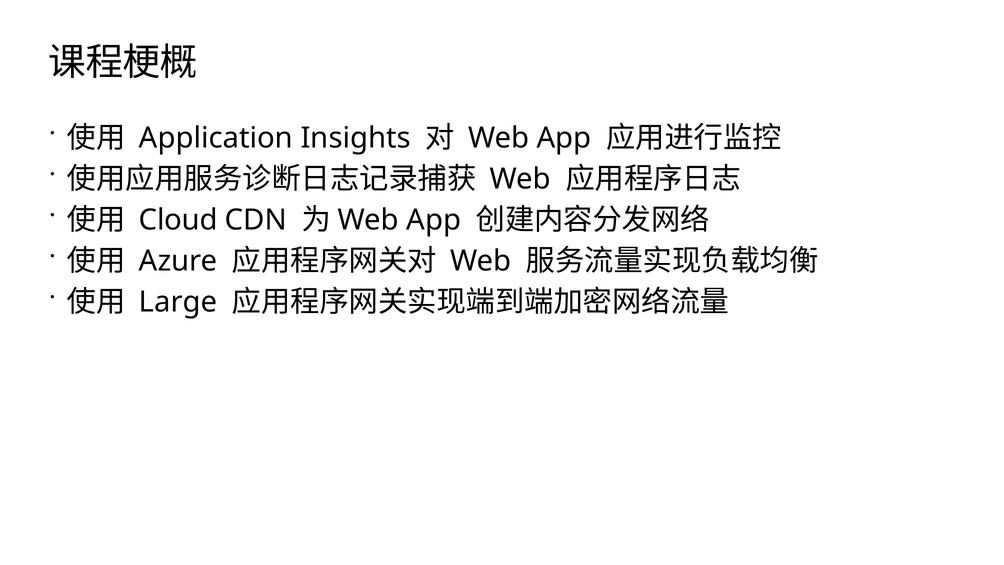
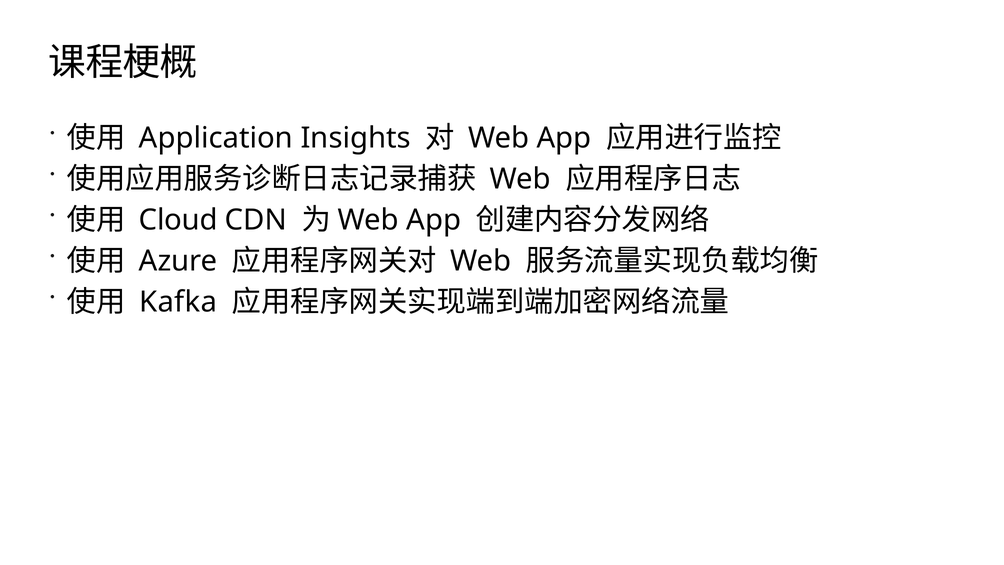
Large: Large -> Kafka
